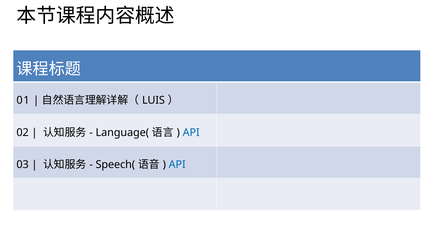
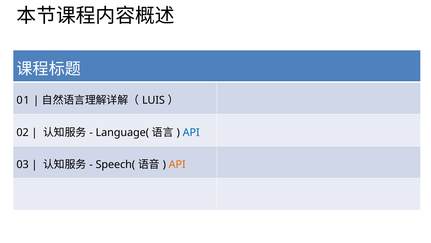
API at (177, 164) colour: blue -> orange
